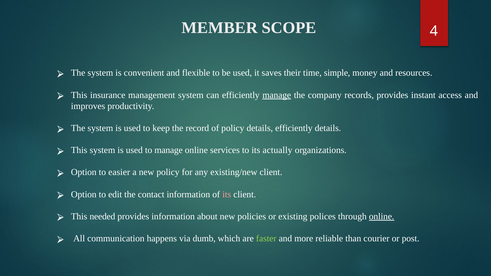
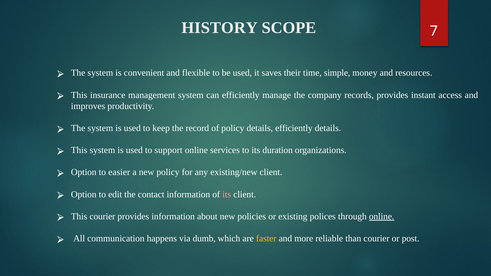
MEMBER: MEMBER -> HISTORY
4: 4 -> 7
manage at (277, 95) underline: present -> none
to manage: manage -> support
actually: actually -> duration
This needed: needed -> courier
faster colour: light green -> yellow
